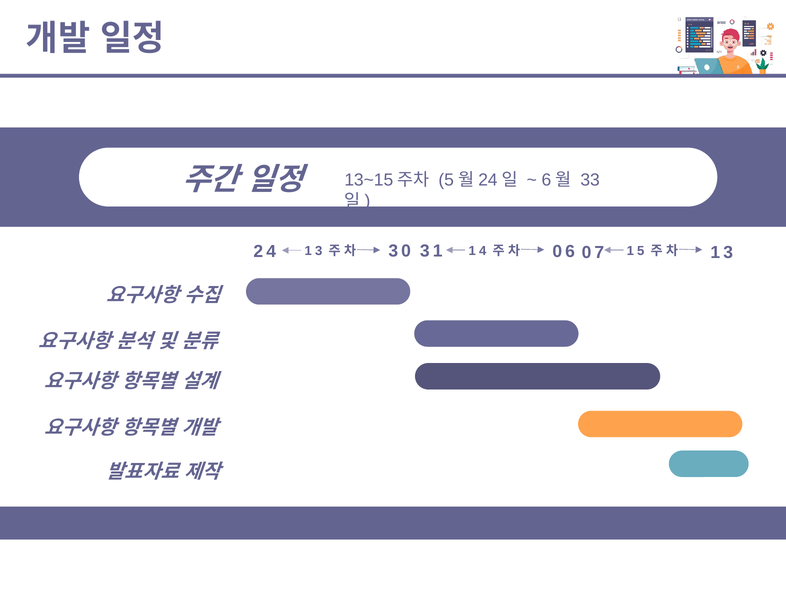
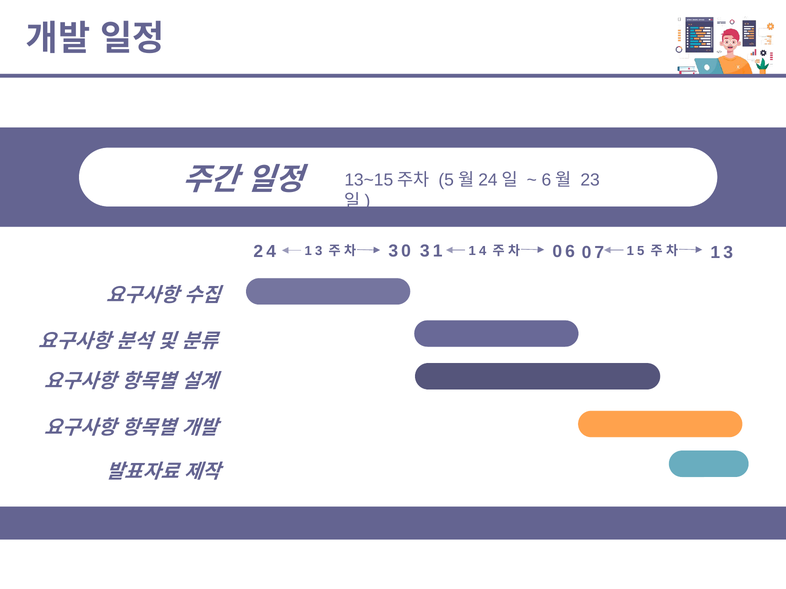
33: 33 -> 23
